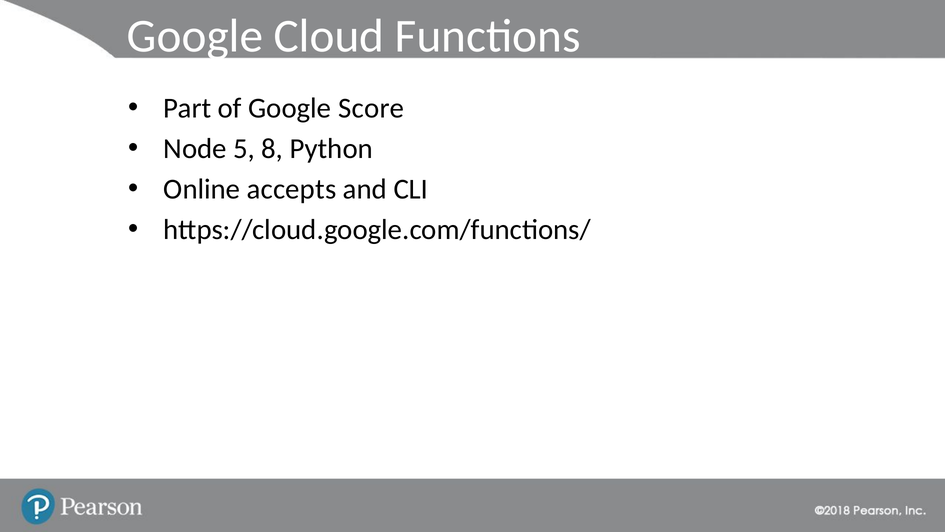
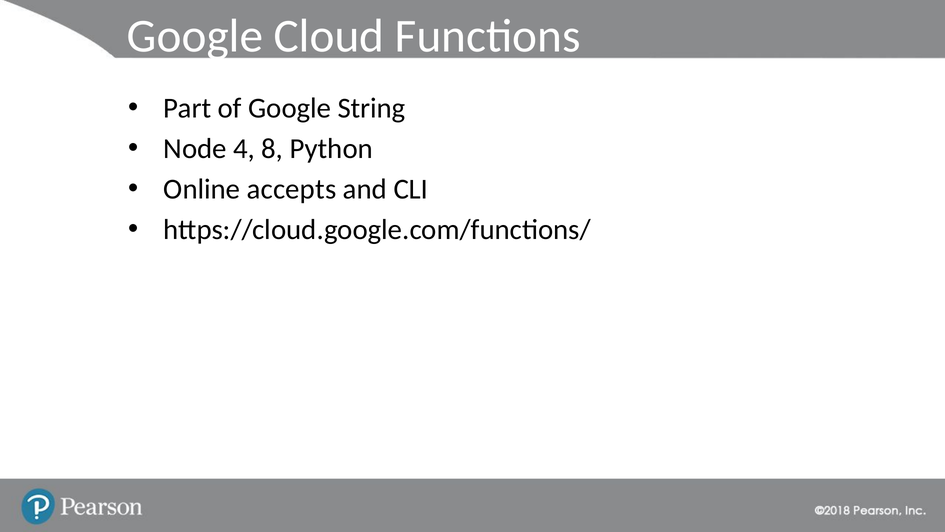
Score: Score -> String
5: 5 -> 4
